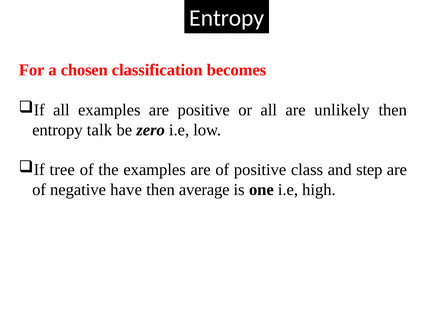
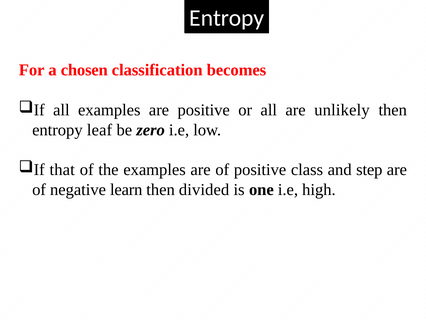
talk: talk -> leaf
tree: tree -> that
have: have -> learn
average: average -> divided
